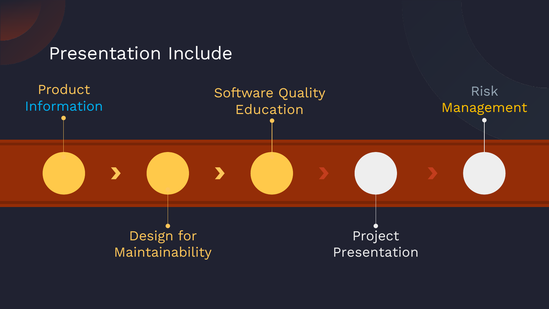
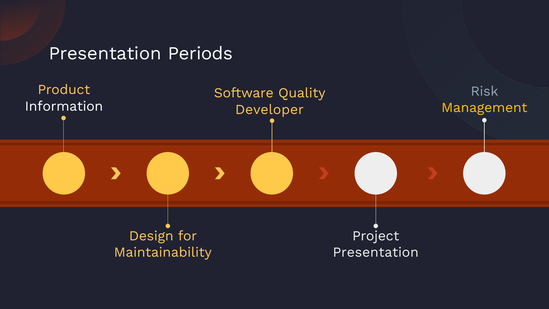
Include: Include -> Periods
Information colour: light blue -> white
Education: Education -> Developer
